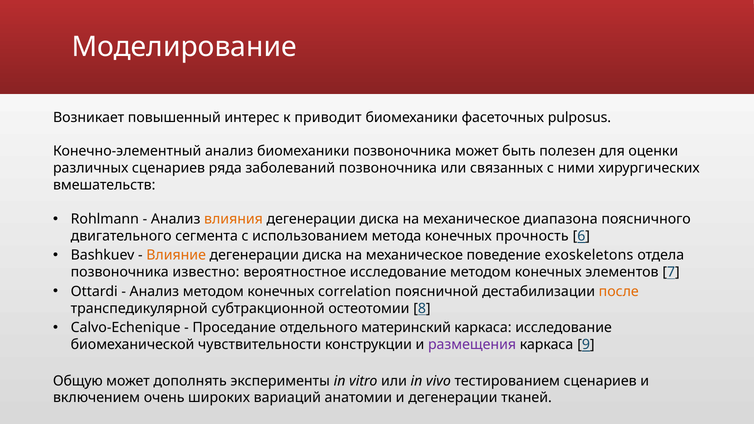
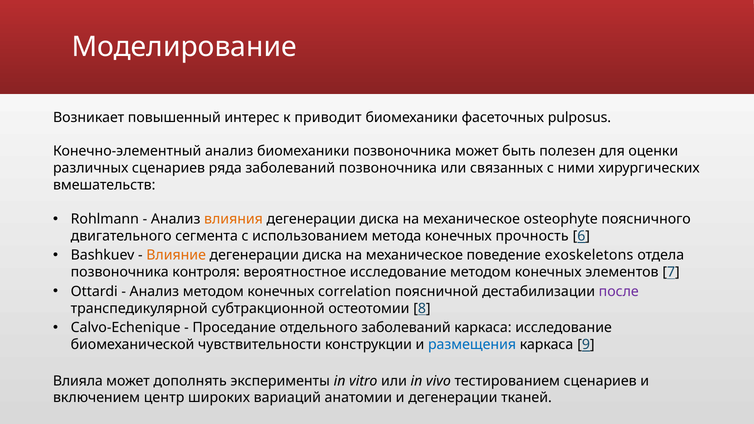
диапазона: диапазона -> osteophyte
известно: известно -> контроля
после colour: orange -> purple
отдельного материнский: материнский -> заболеваний
размещения colour: purple -> blue
Общую: Общую -> Влияла
очень: очень -> центр
